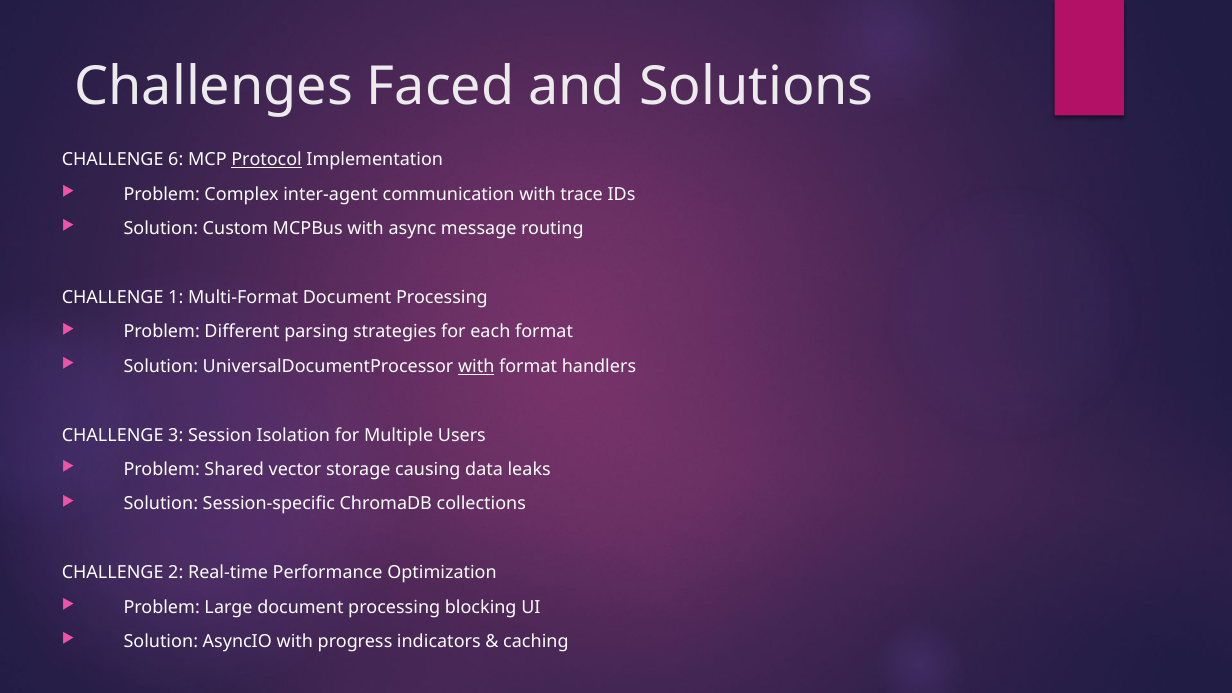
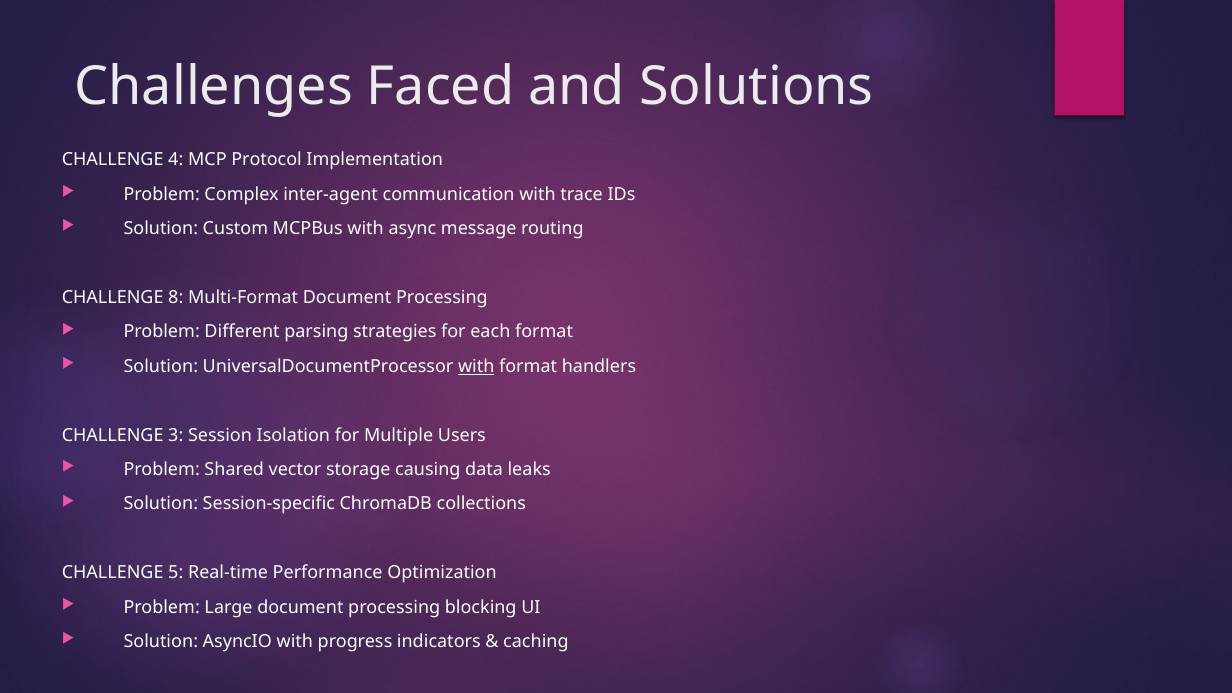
6: 6 -> 4
Protocol underline: present -> none
1: 1 -> 8
2: 2 -> 5
